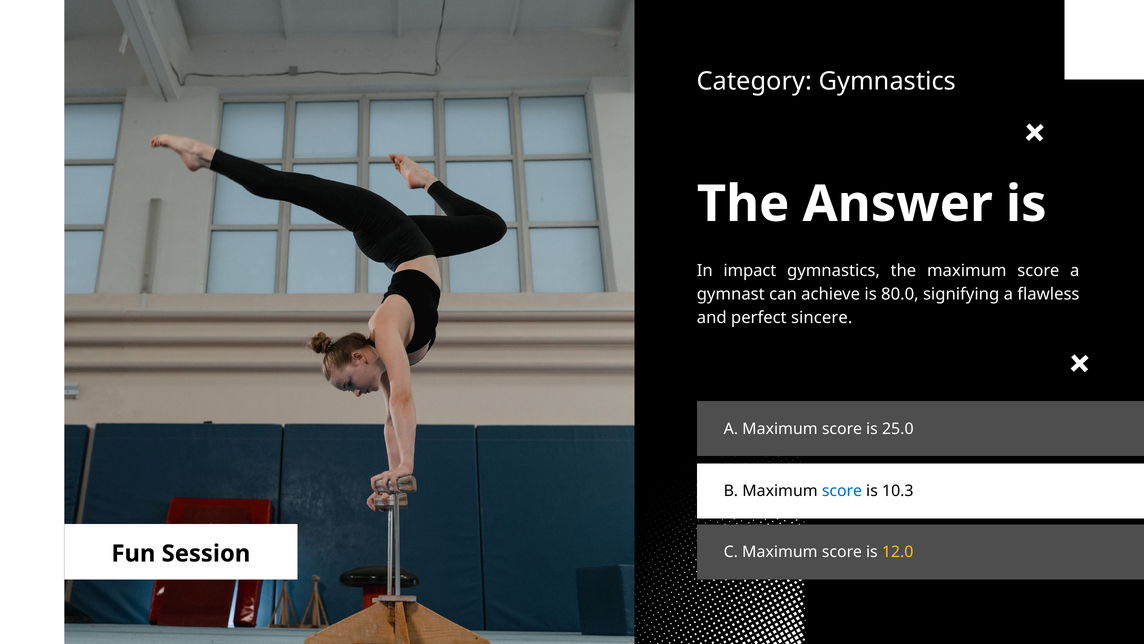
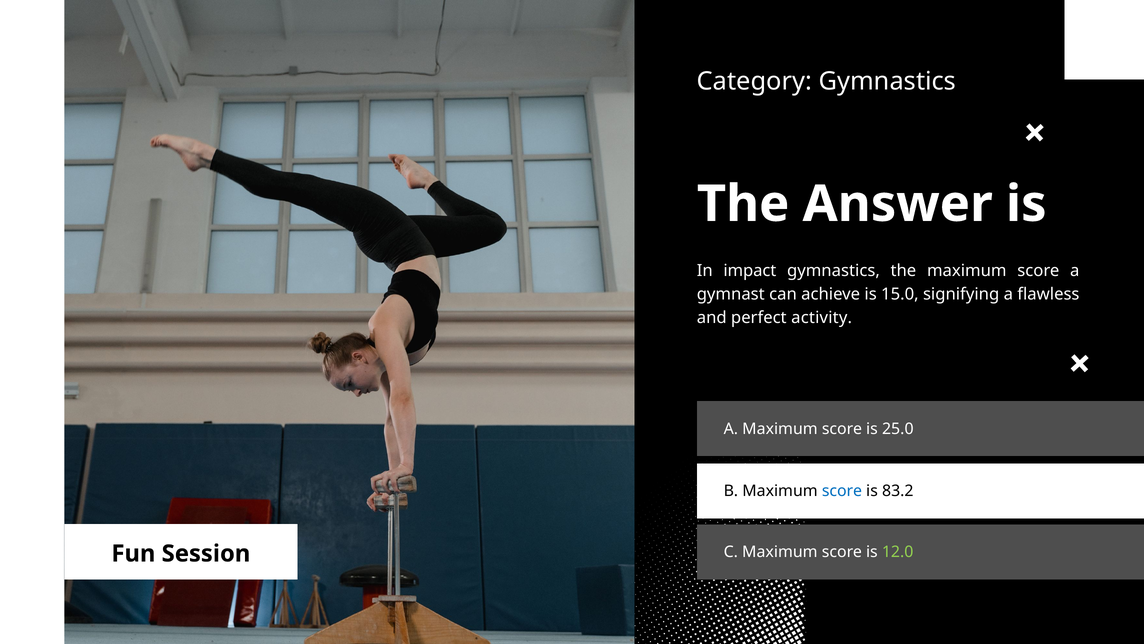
80.0: 80.0 -> 15.0
sincere: sincere -> activity
10.3: 10.3 -> 83.2
12.0 colour: yellow -> light green
